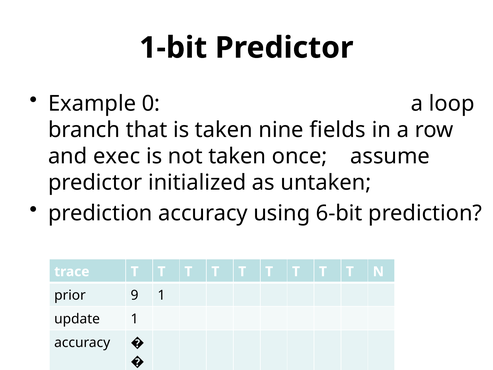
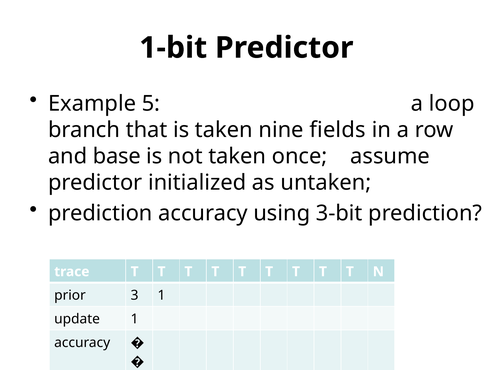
0: 0 -> 5
exec: exec -> base
6-bit: 6-bit -> 3-bit
9: 9 -> 3
